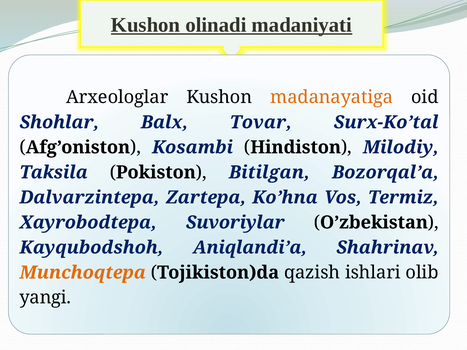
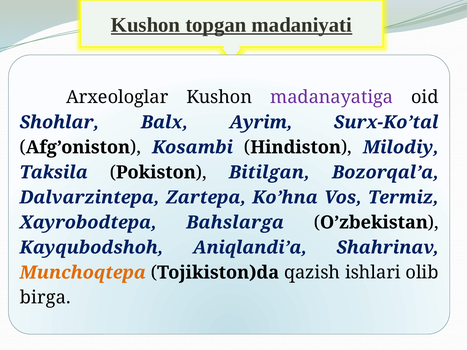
olinadi: olinadi -> topgan
madanayatiga colour: orange -> purple
Tovar: Tovar -> Ayrim
Suvoriylar: Suvoriylar -> Bahslarga
yangi: yangi -> birga
